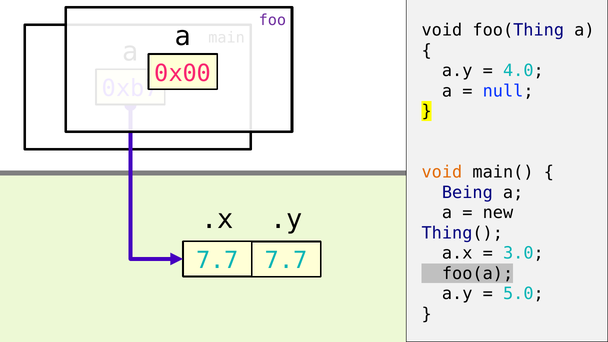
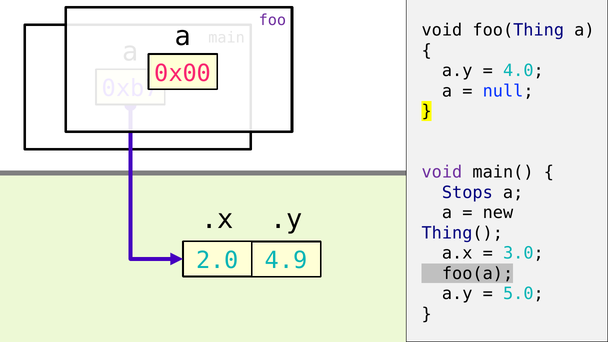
void at (442, 172) colour: orange -> purple
Being: Being -> Stops
7.7 at (217, 261): 7.7 -> 2.0
7.7 at (286, 261): 7.7 -> 4.9
